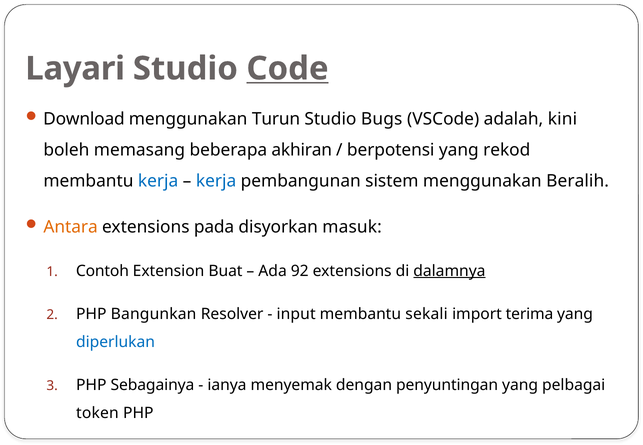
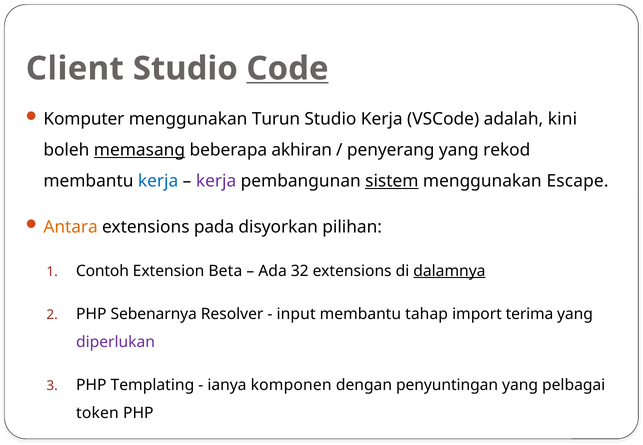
Layari: Layari -> Client
Download: Download -> Komputer
Studio Bugs: Bugs -> Kerja
memasang underline: none -> present
berpotensi: berpotensi -> penyerang
kerja at (216, 181) colour: blue -> purple
sistem underline: none -> present
Beralih: Beralih -> Escape
masuk: masuk -> pilihan
Buat: Buat -> Beta
92: 92 -> 32
Bangunkan: Bangunkan -> Sebenarnya
sekali: sekali -> tahap
diperlukan colour: blue -> purple
Sebagainya: Sebagainya -> Templating
menyemak: menyemak -> komponen
